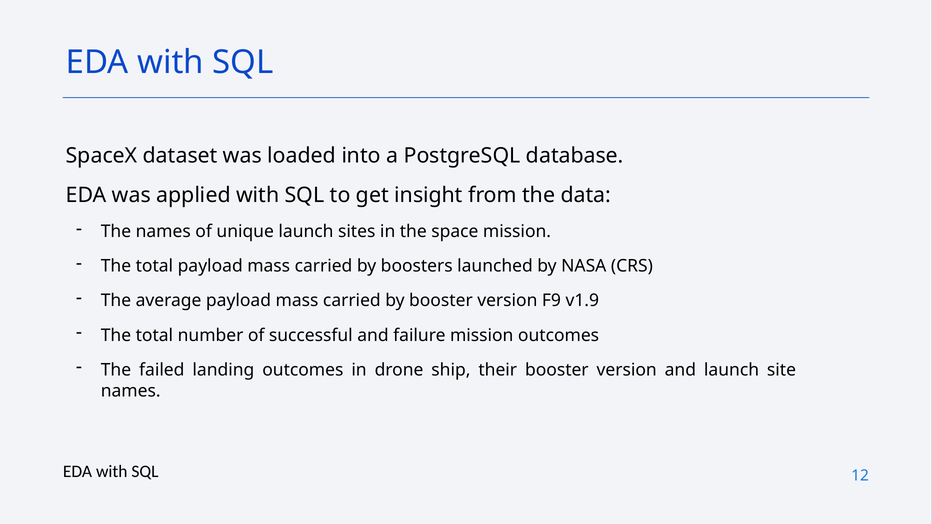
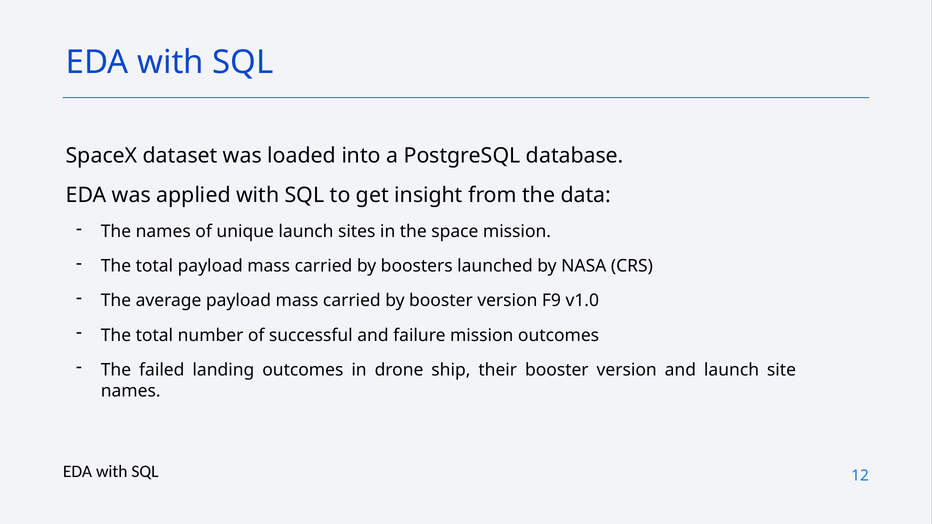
v1.9: v1.9 -> v1.0
